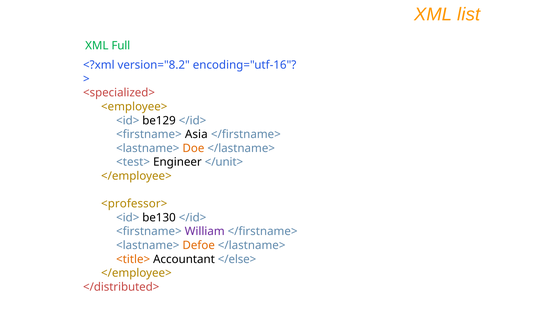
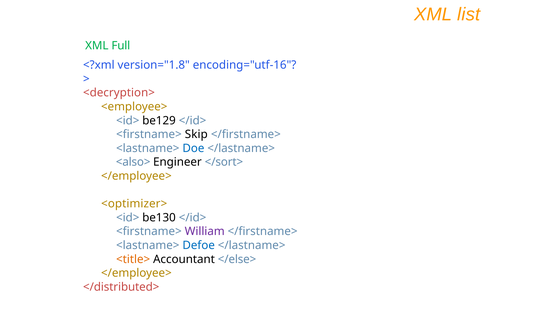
version="8.2: version="8.2 -> version="1.8
<specialized>: <specialized> -> <decryption>
Asia: Asia -> Skip
Doe colour: orange -> blue
<test>: <test> -> <also>
</unit>: </unit> -> </sort>
<professor>: <professor> -> <optimizer>
Defoe colour: orange -> blue
